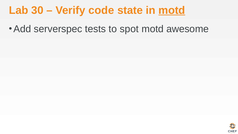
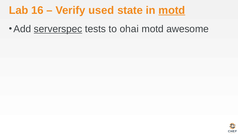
30: 30 -> 16
code: code -> used
serverspec underline: none -> present
spot: spot -> ohai
